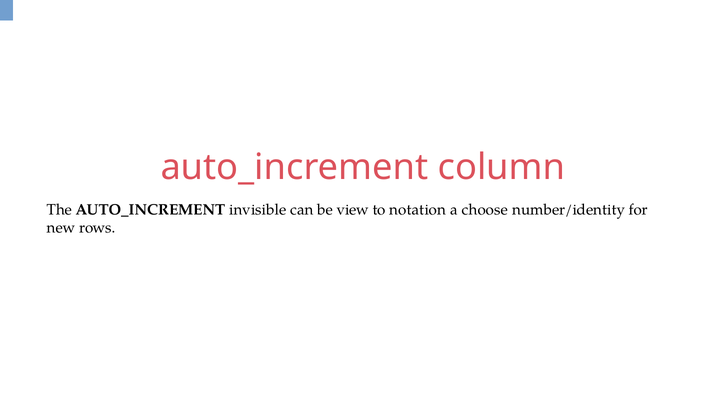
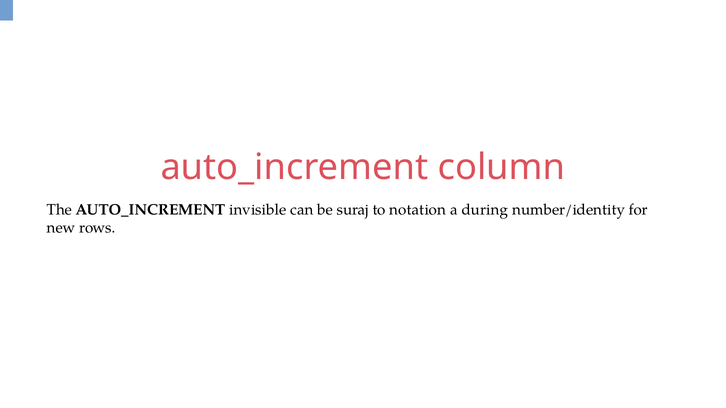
view: view -> suraj
choose: choose -> during
